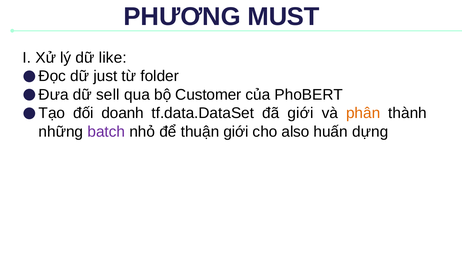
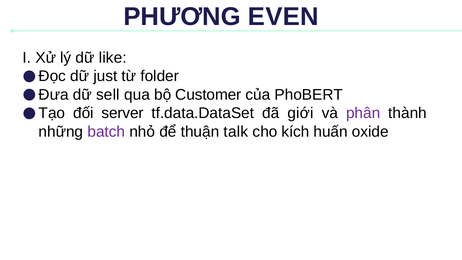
MUST: MUST -> EVEN
doanh: doanh -> server
phân colour: orange -> purple
thuận giới: giới -> talk
also: also -> kích
dựng: dựng -> oxide
